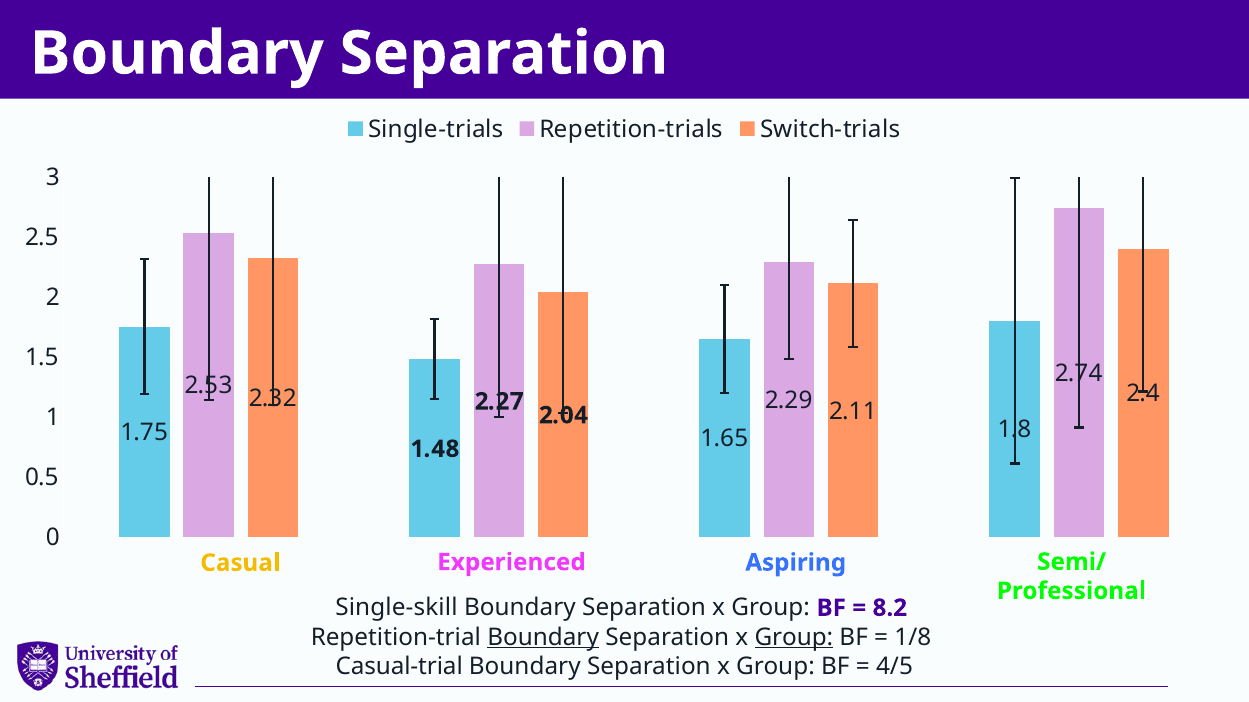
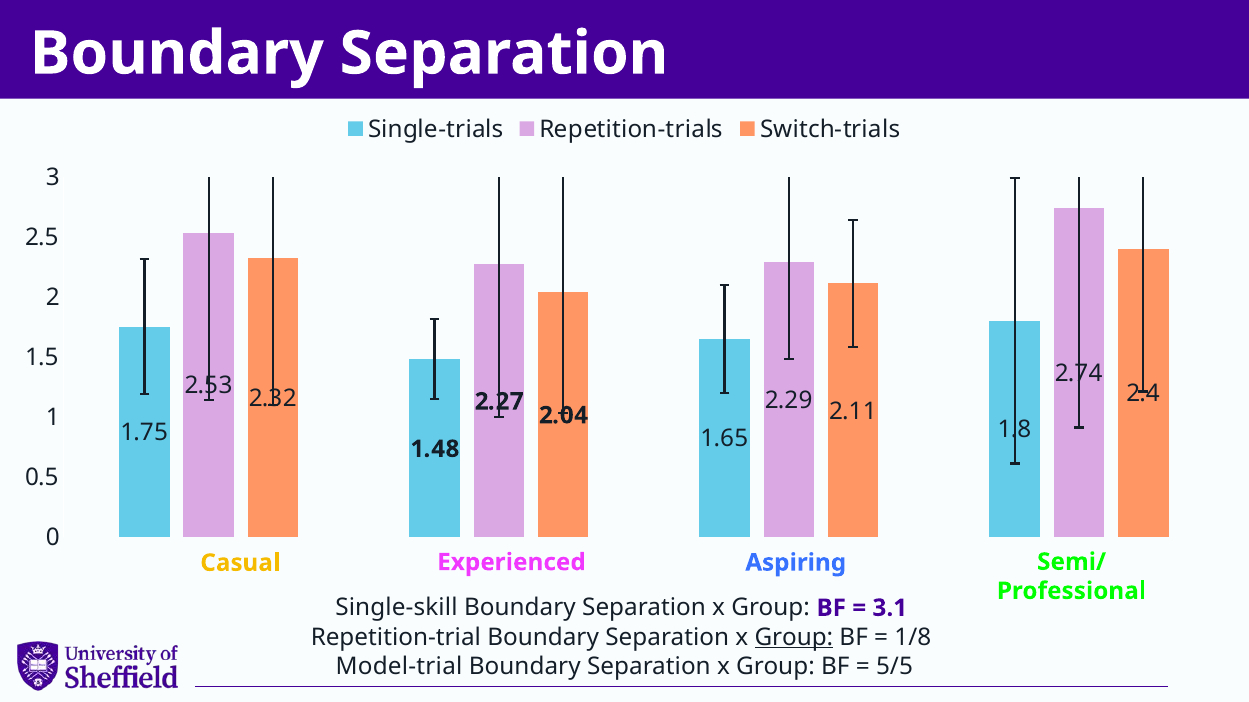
8.2: 8.2 -> 3.1
Boundary at (543, 638) underline: present -> none
Casual-trial: Casual-trial -> Model-trial
4/5: 4/5 -> 5/5
